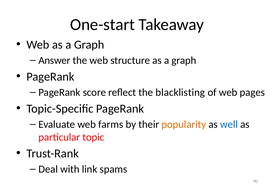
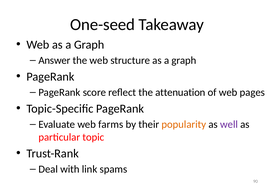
One-start: One-start -> One-seed
blacklisting: blacklisting -> attenuation
well colour: blue -> purple
